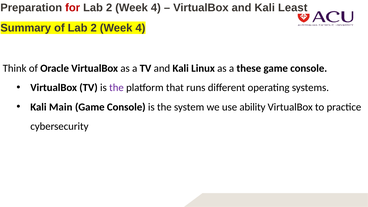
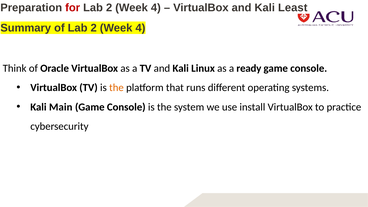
these: these -> ready
the at (116, 88) colour: purple -> orange
ability: ability -> install
